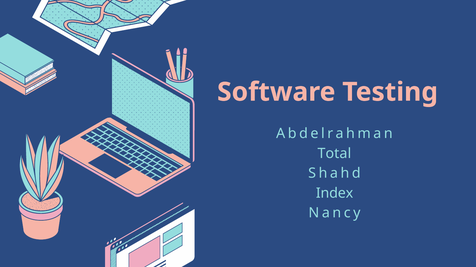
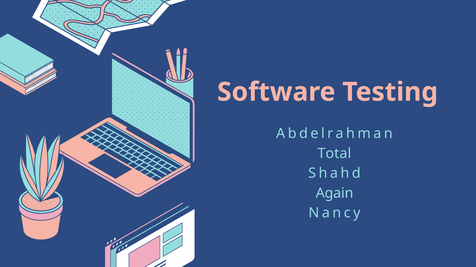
Index: Index -> Again
